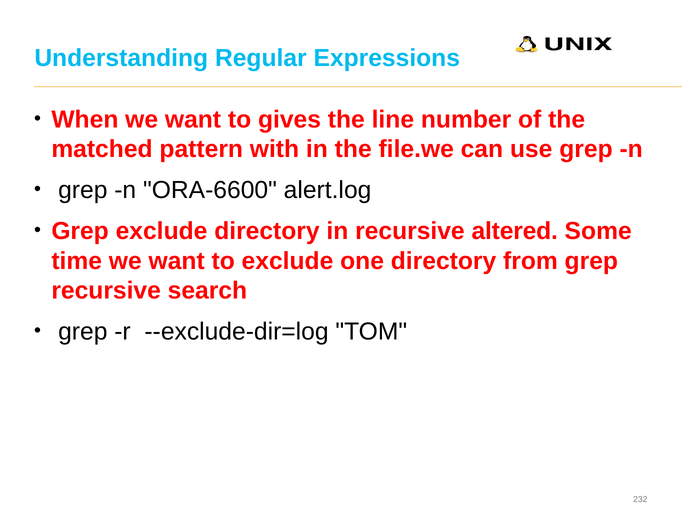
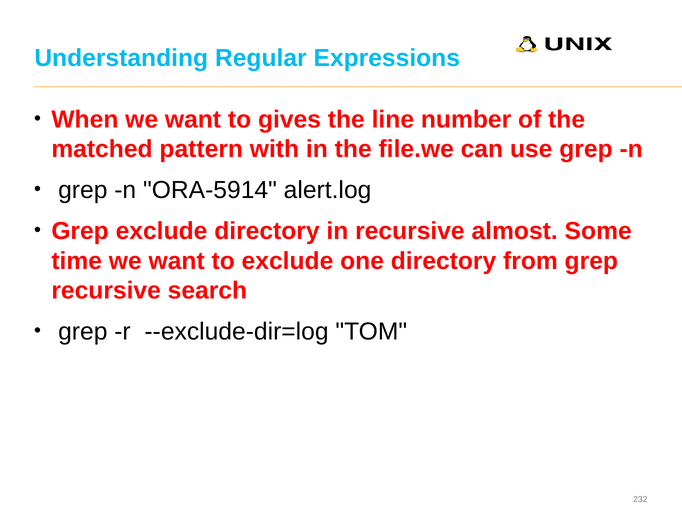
ORA-6600: ORA-6600 -> ORA-5914
altered: altered -> almost
